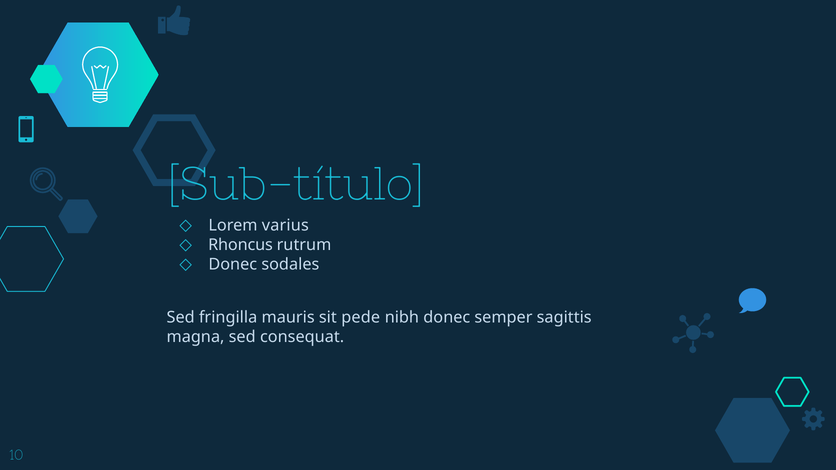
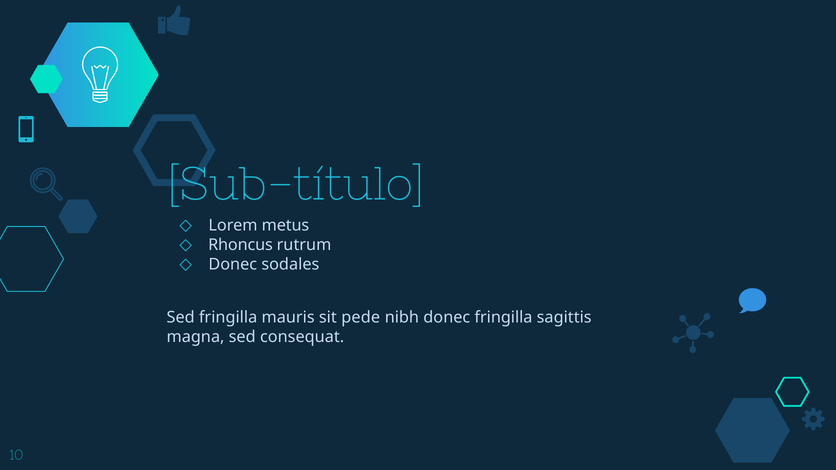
varius: varius -> metus
donec semper: semper -> fringilla
